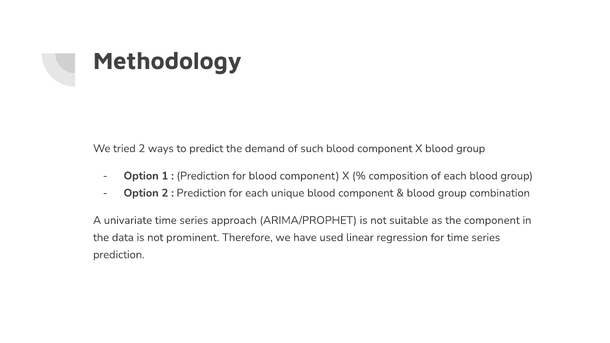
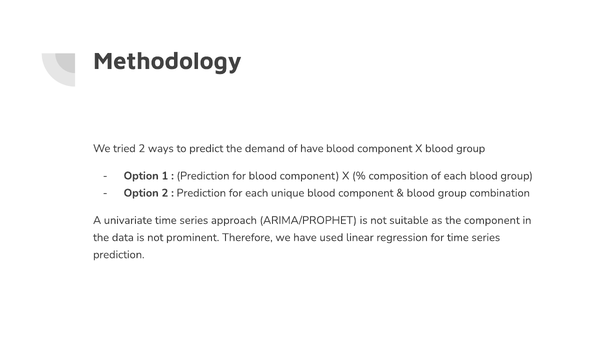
of such: such -> have
